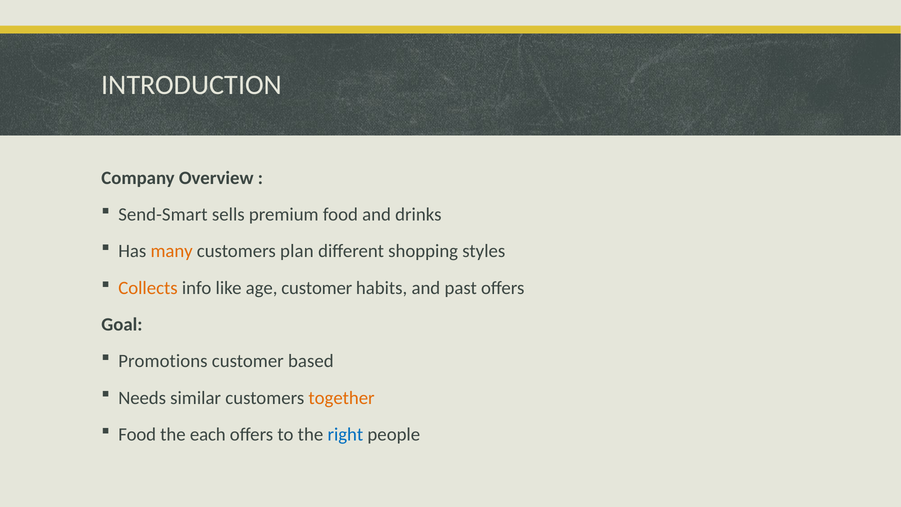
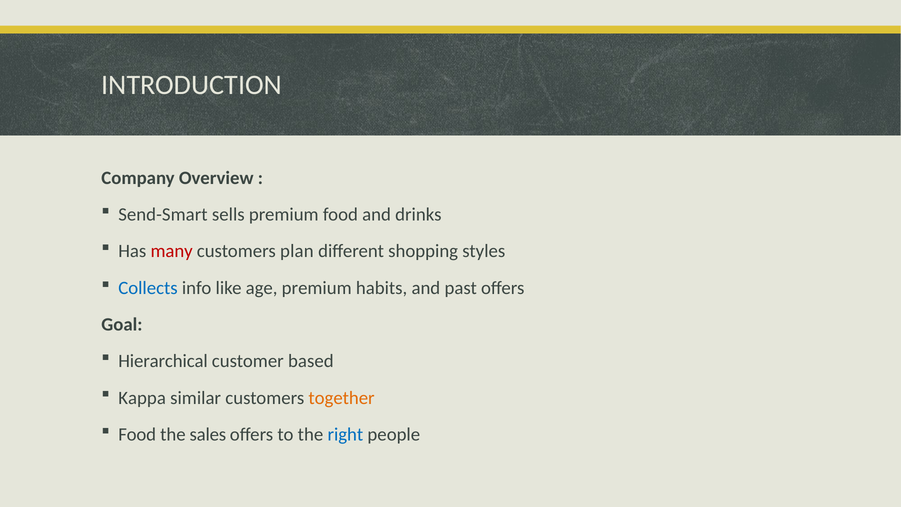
many colour: orange -> red
Collects colour: orange -> blue
age customer: customer -> premium
Promotions: Promotions -> Hierarchical
Needs: Needs -> Kappa
each: each -> sales
